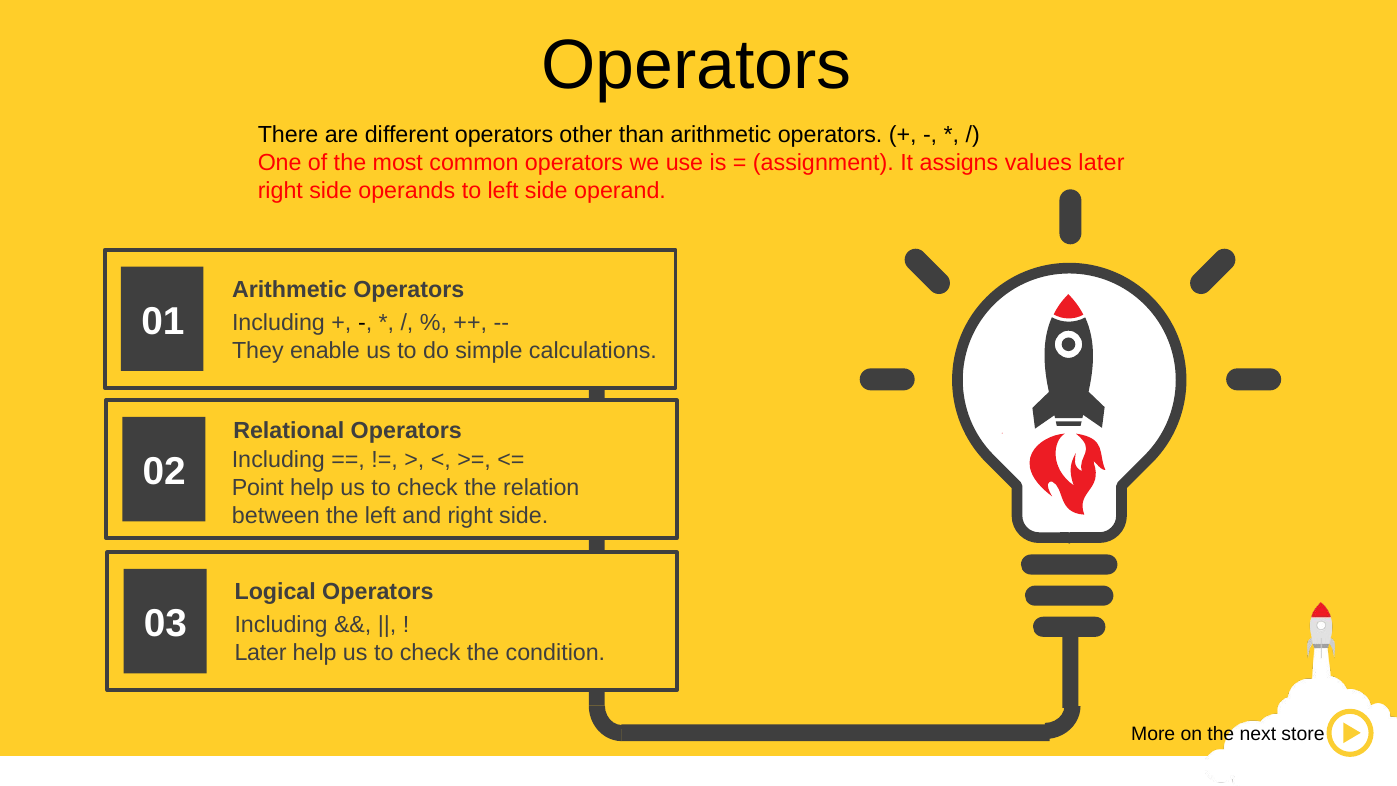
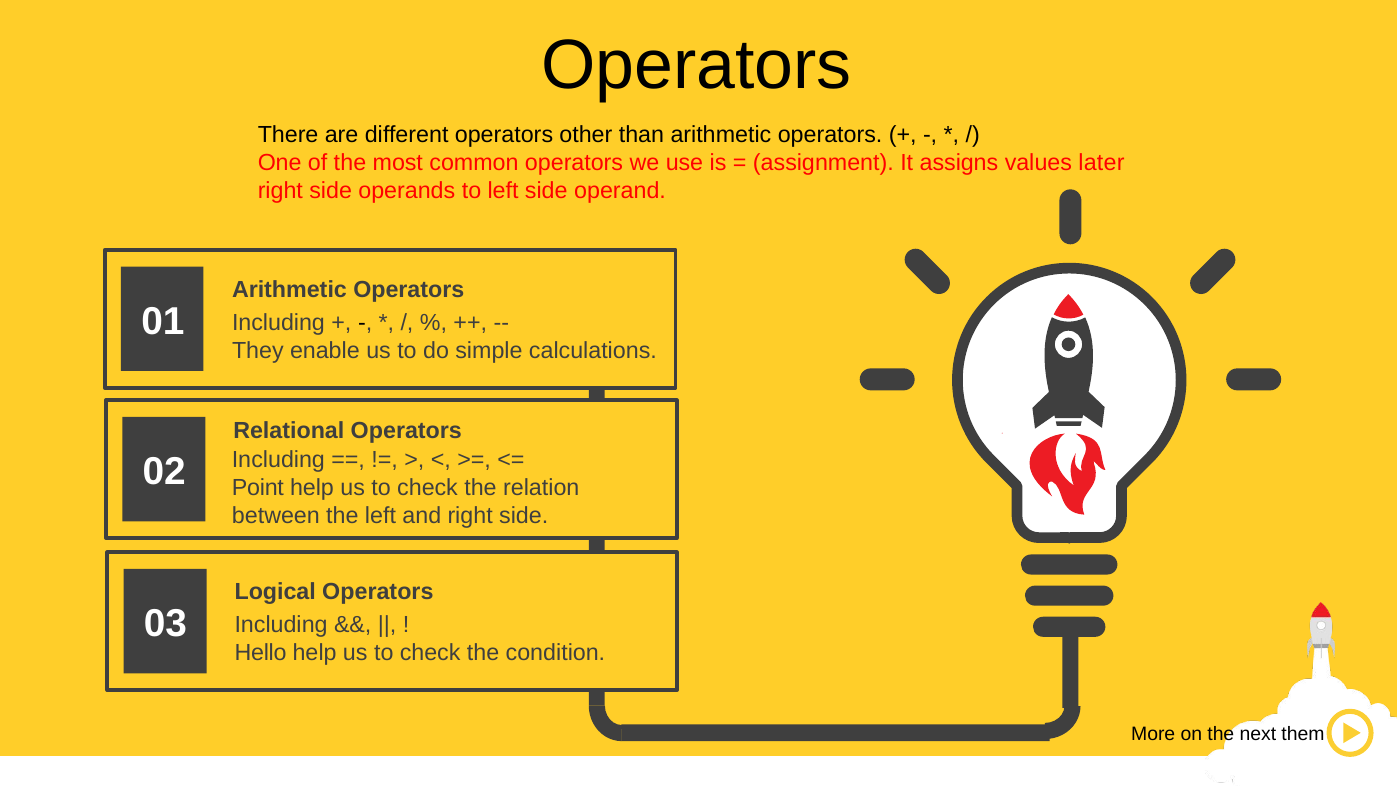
Later at (261, 653): Later -> Hello
store: store -> them
